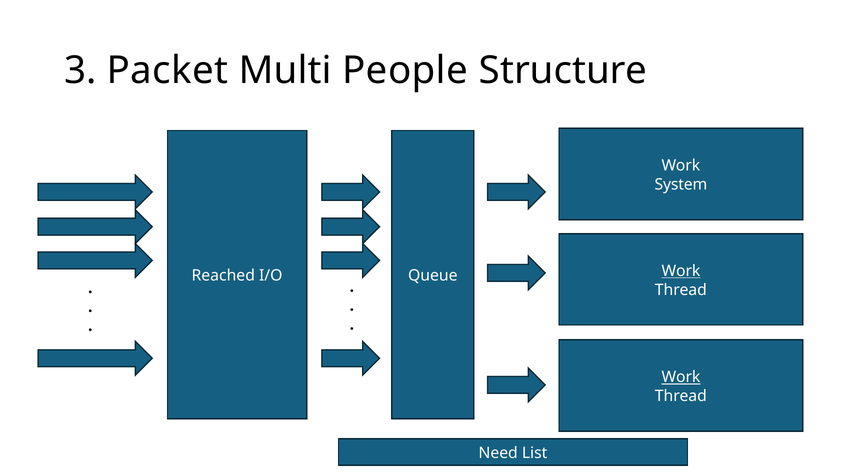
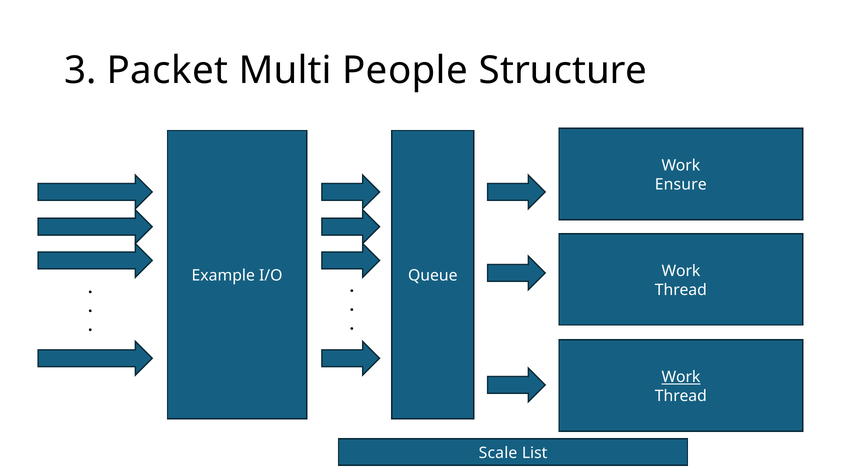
System: System -> Ensure
Work at (681, 271) underline: present -> none
Reached: Reached -> Example
Need: Need -> Scale
